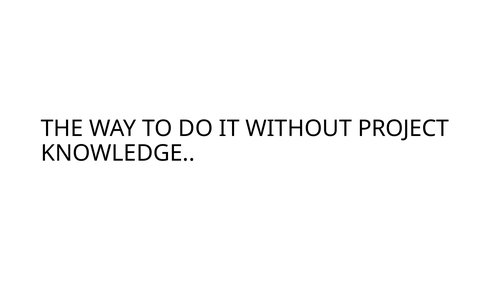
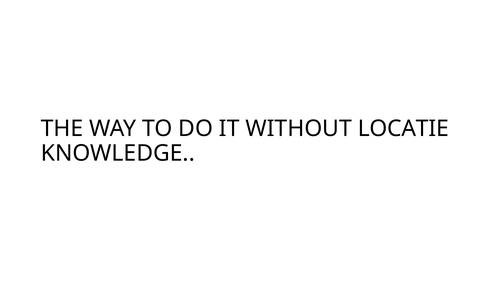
PROJECT: PROJECT -> LOCATIE
